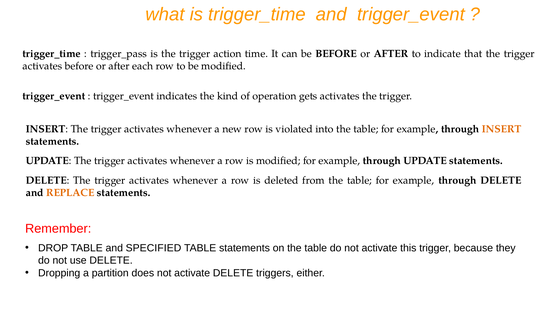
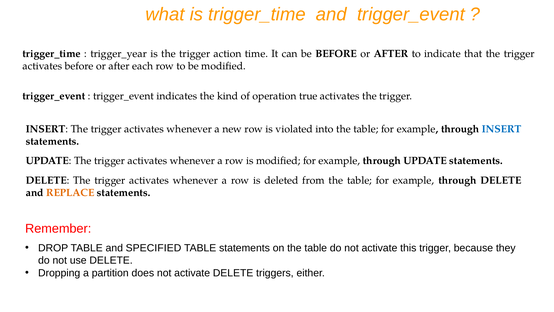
trigger_pass: trigger_pass -> trigger_year
gets: gets -> true
INSERT at (502, 129) colour: orange -> blue
